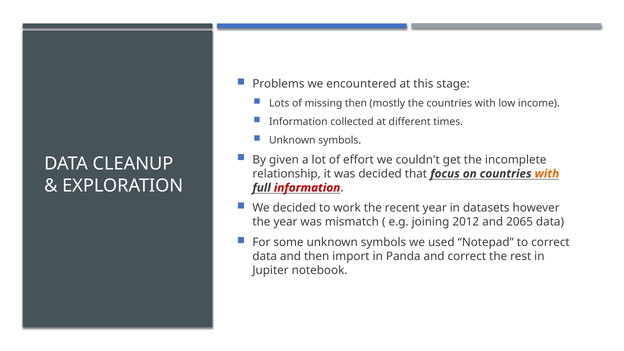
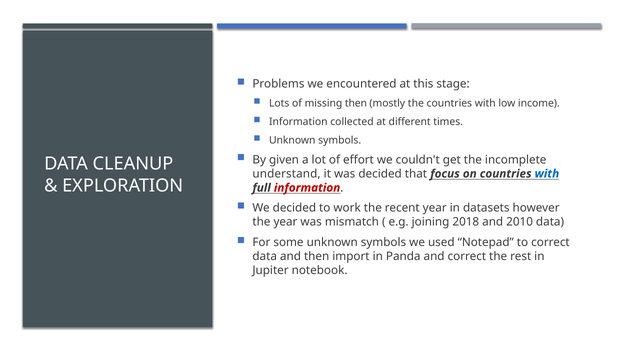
relationship: relationship -> understand
with at (547, 174) colour: orange -> blue
2012: 2012 -> 2018
2065: 2065 -> 2010
